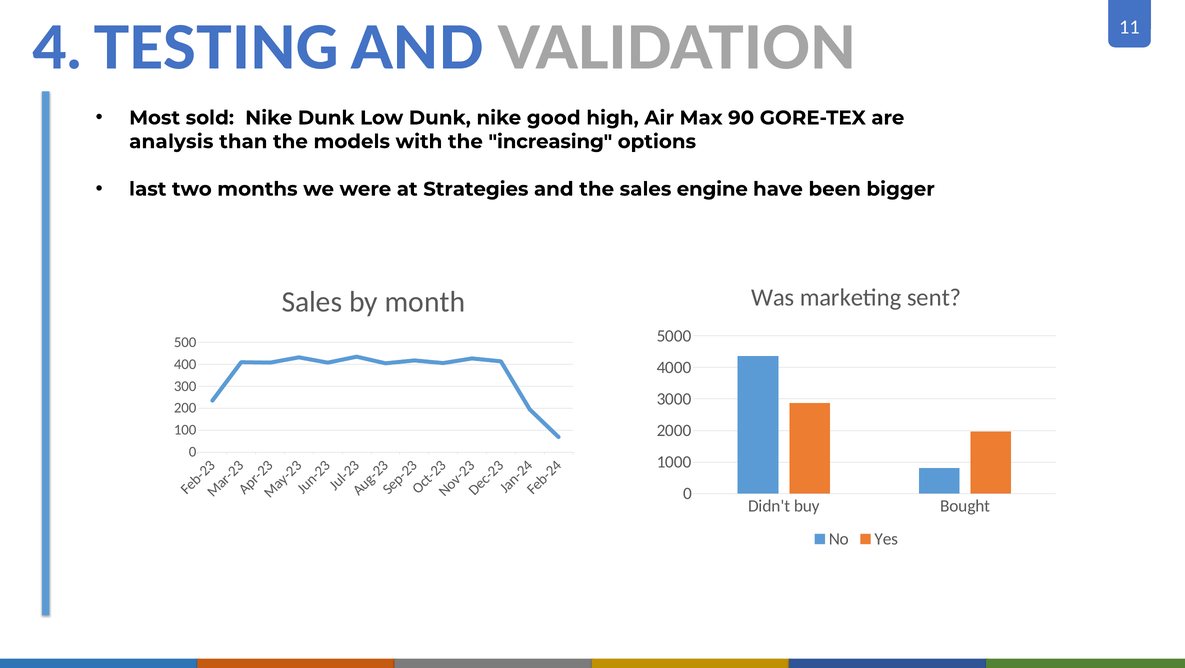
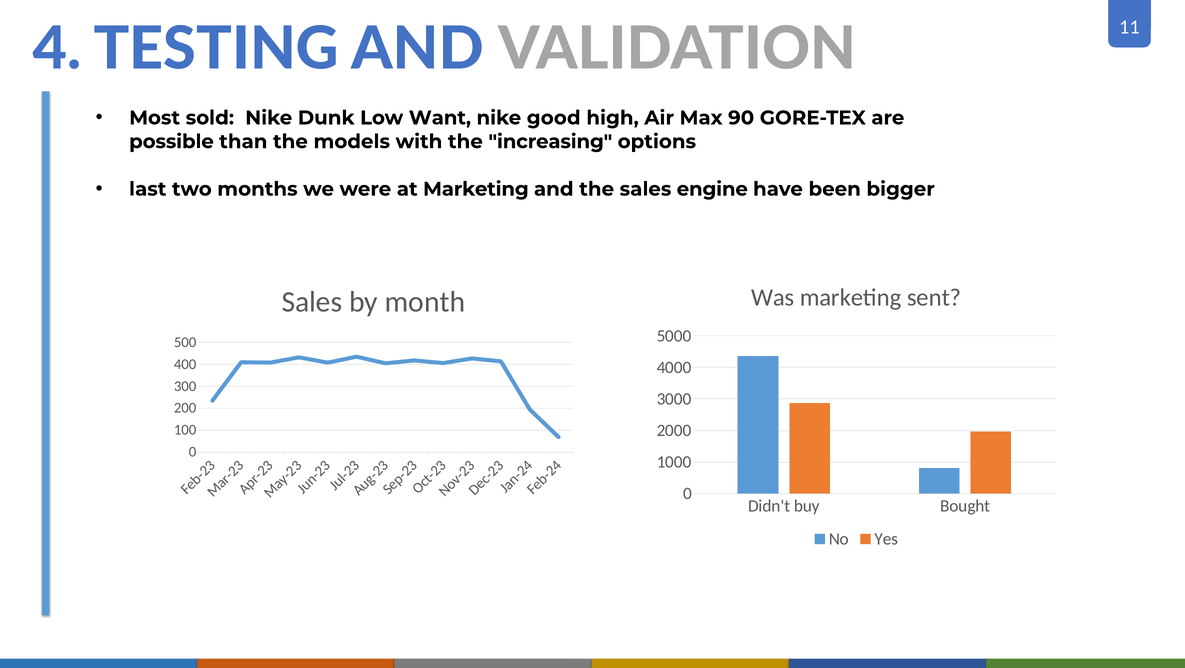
Low Dunk: Dunk -> Want
analysis: analysis -> possible
at Strategies: Strategies -> Marketing
